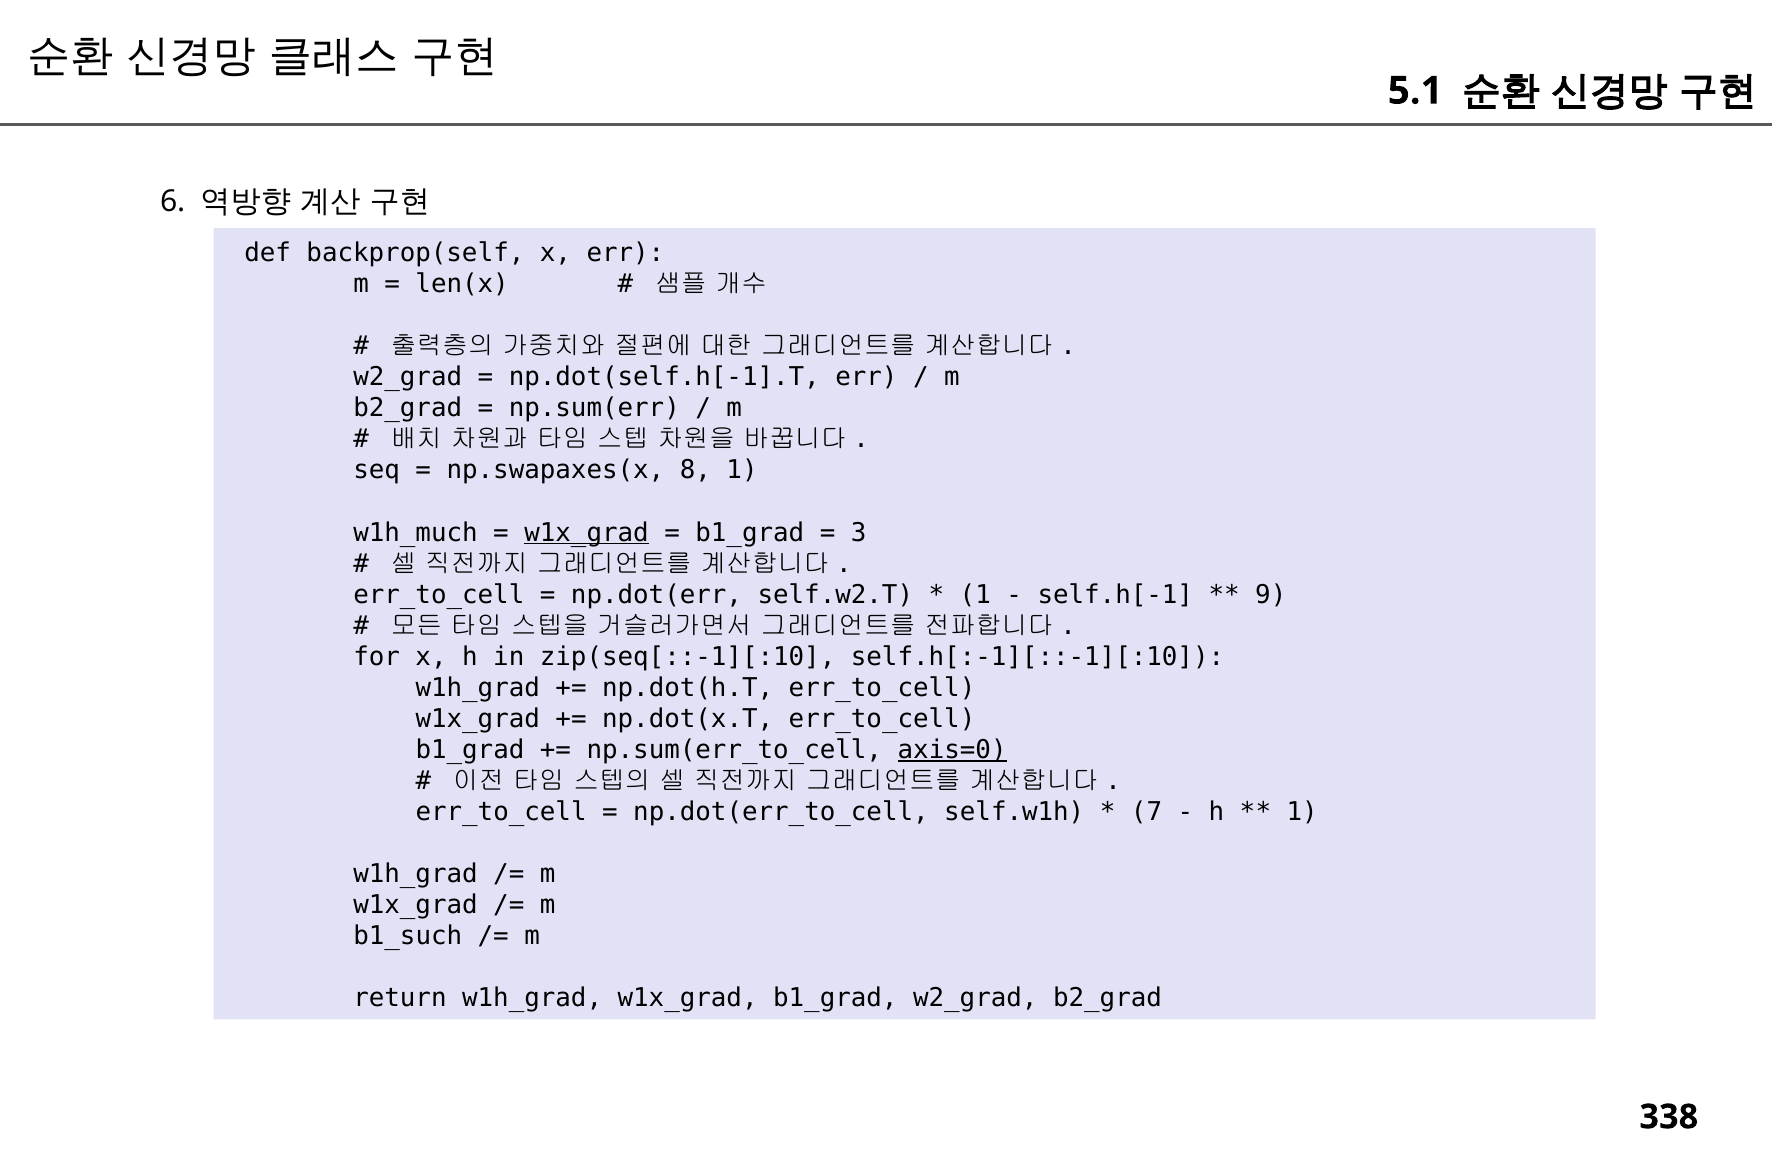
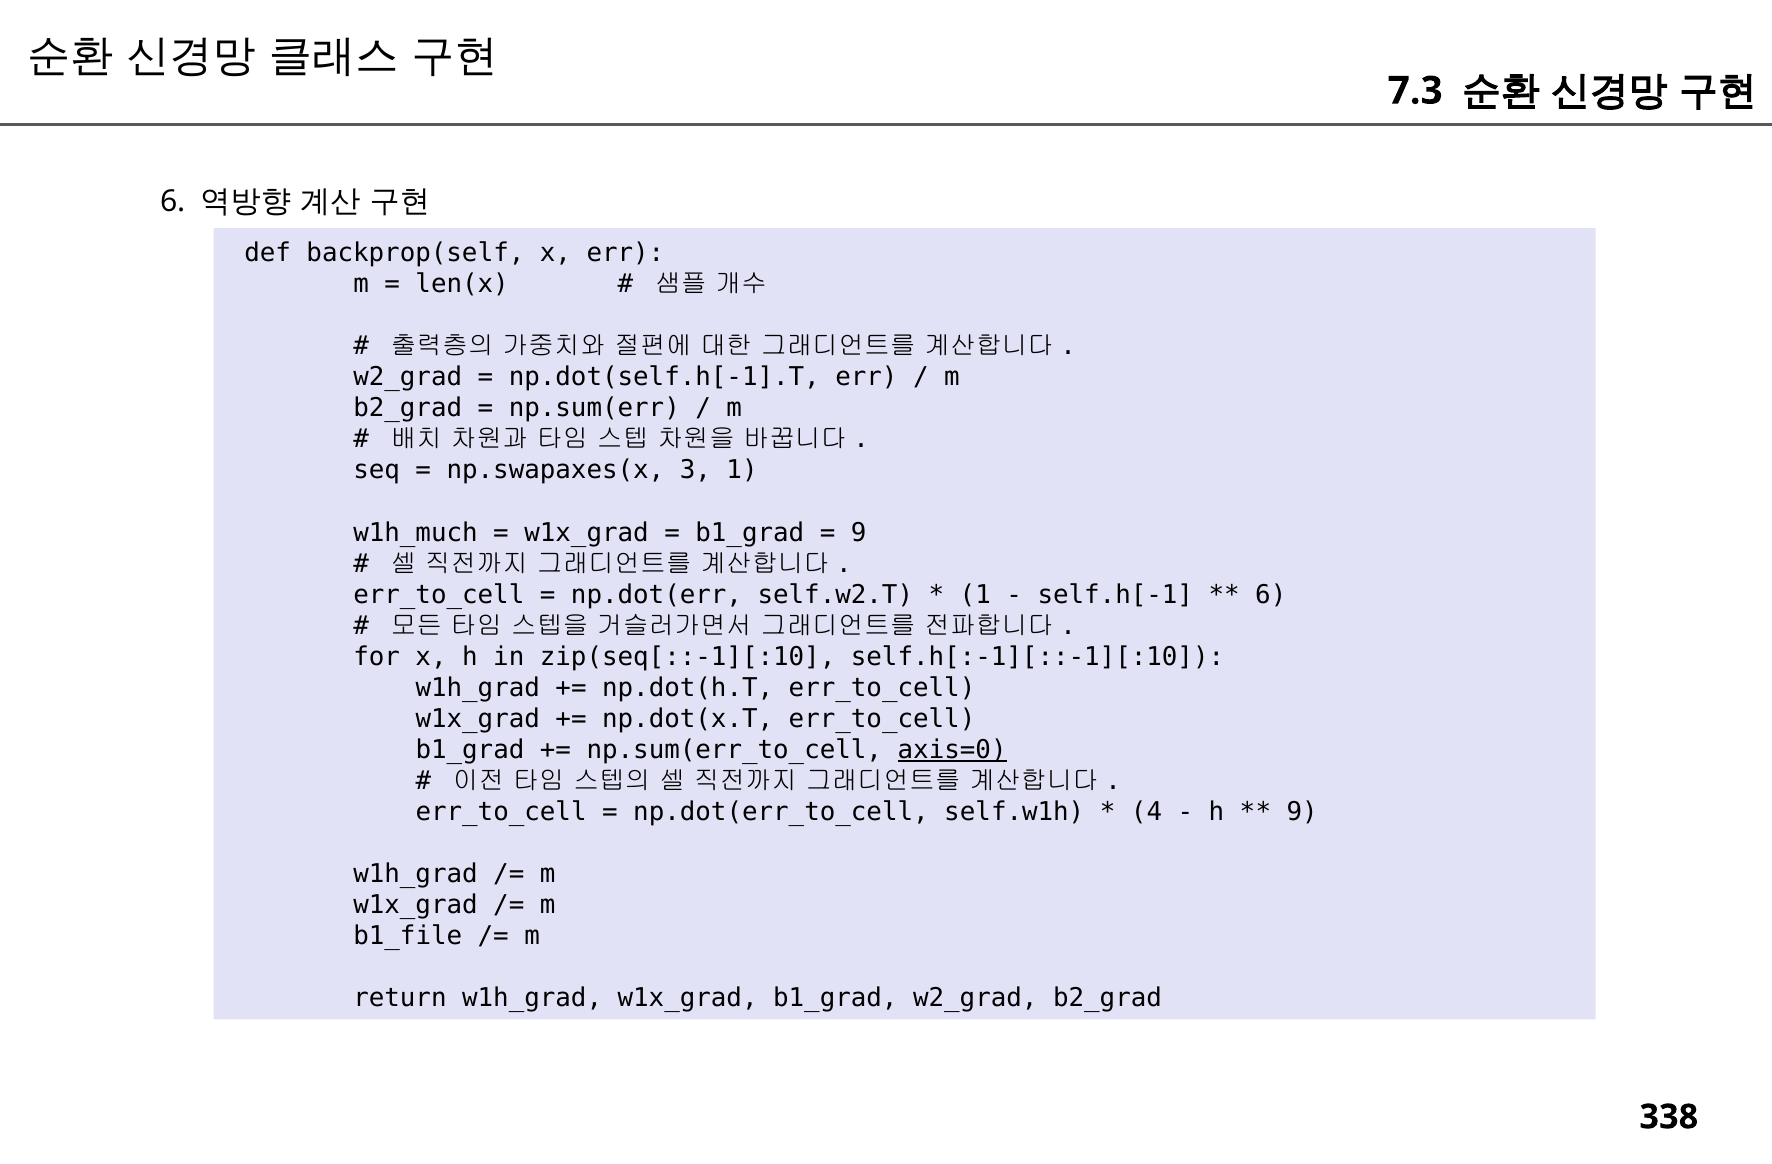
5.1: 5.1 -> 7.3
8: 8 -> 3
w1x_grad at (587, 532) underline: present -> none
3 at (859, 532): 3 -> 9
9 at (1271, 595): 9 -> 6
7: 7 -> 4
1 at (1302, 812): 1 -> 9
b1_such: b1_such -> b1_file
